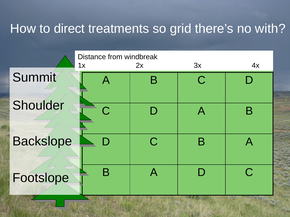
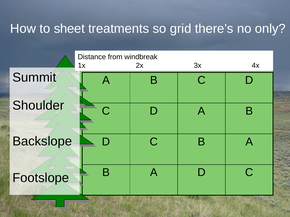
direct: direct -> sheet
with: with -> only
